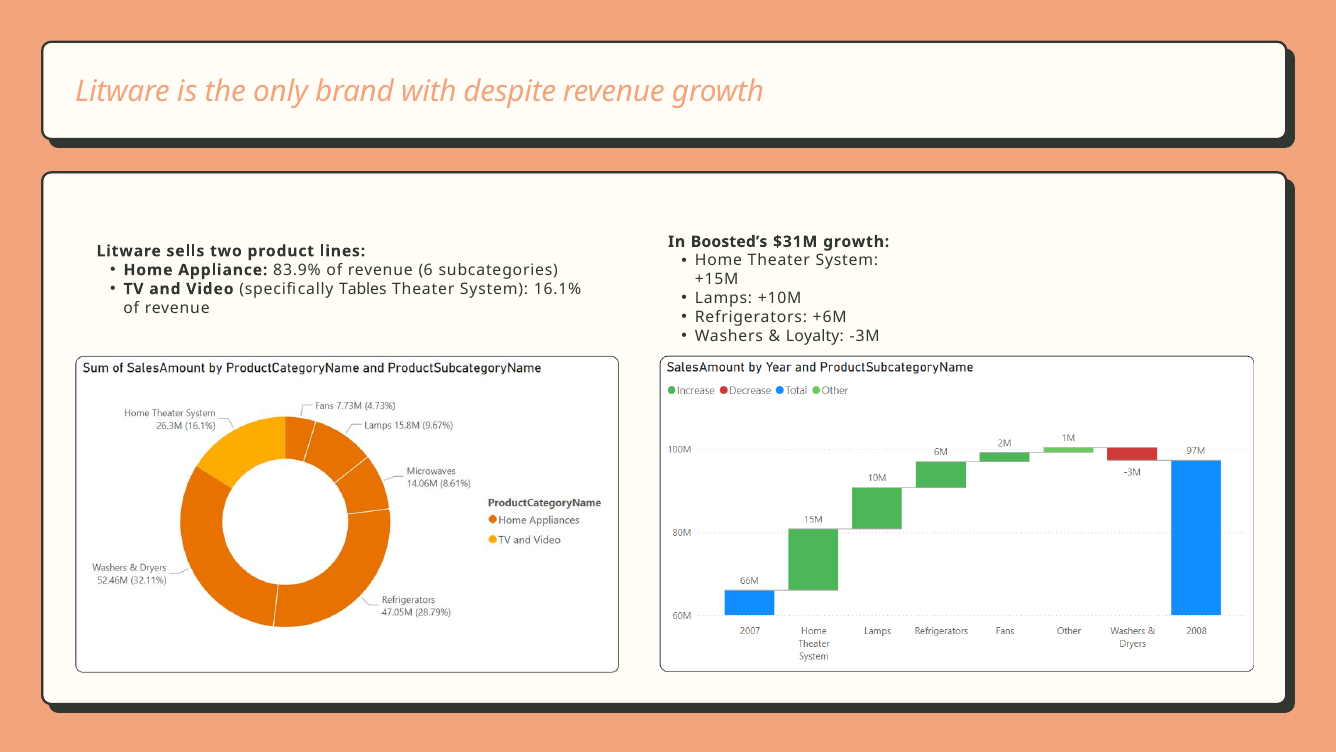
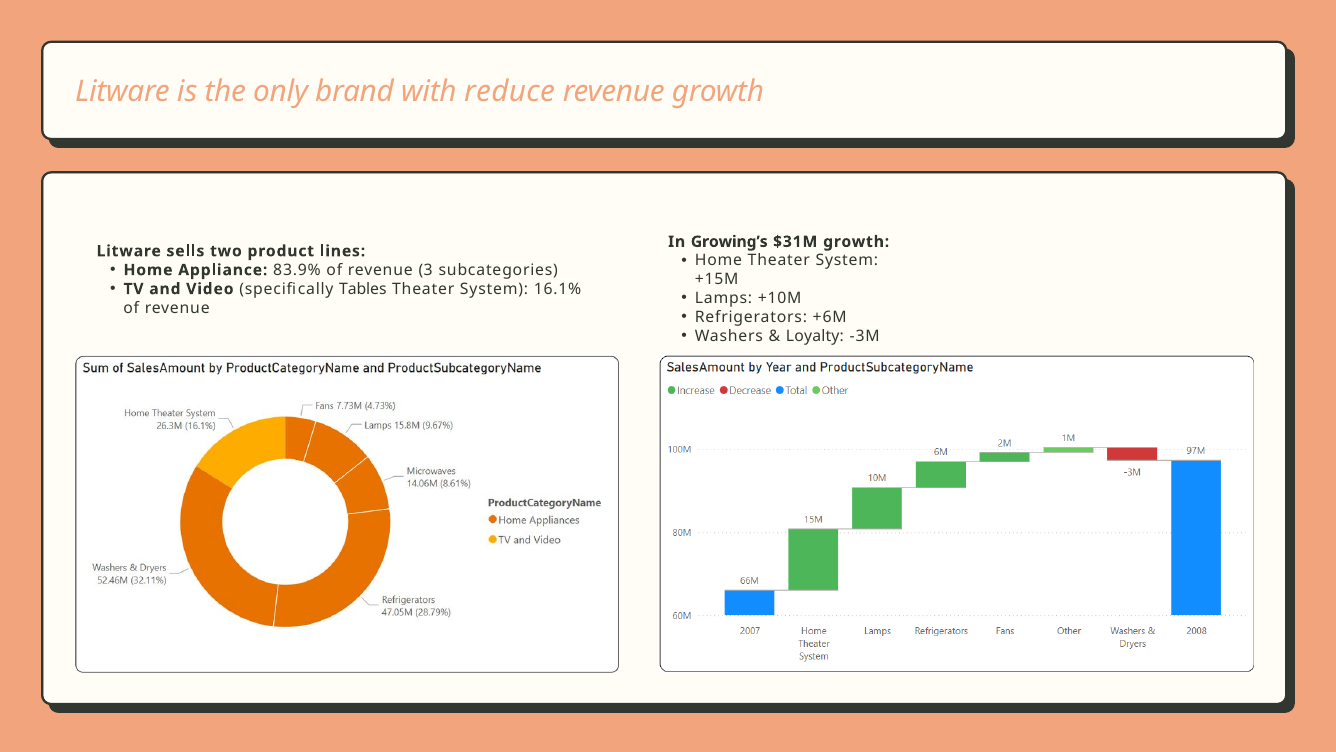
despite: despite -> reduce
Boosted’s: Boosted’s -> Growing’s
6: 6 -> 3
